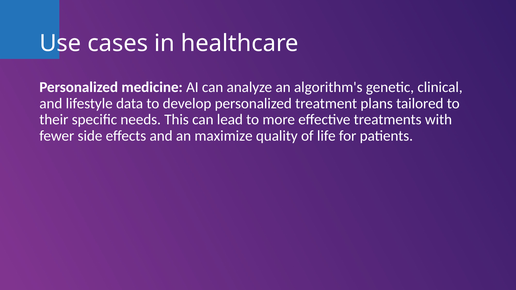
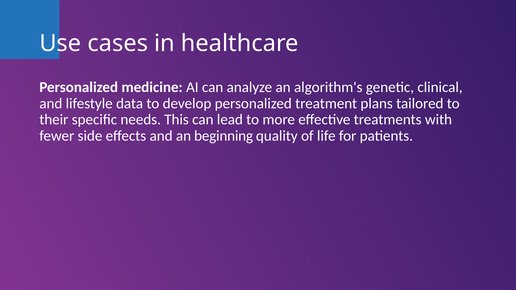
maximize: maximize -> beginning
